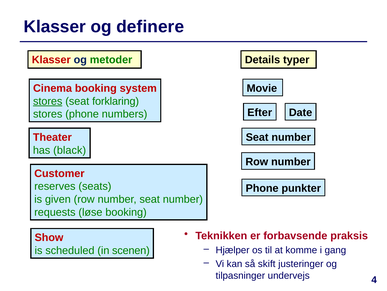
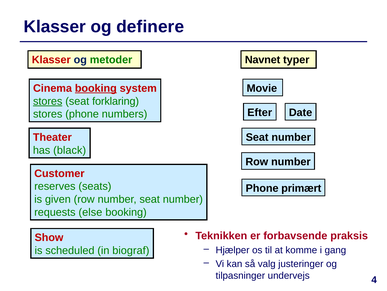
Details: Details -> Navnet
booking at (96, 88) underline: none -> present
punkter: punkter -> primært
løse: løse -> else
scenen: scenen -> biograf
skift: skift -> valg
